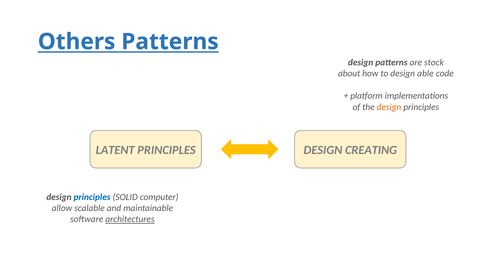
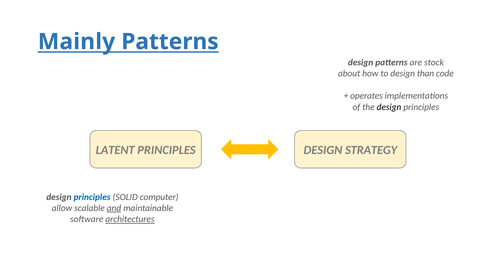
Others: Others -> Mainly
able: able -> than
platform: platform -> operates
design at (389, 107) colour: orange -> black
CREATING: CREATING -> STRATEGY
and underline: none -> present
